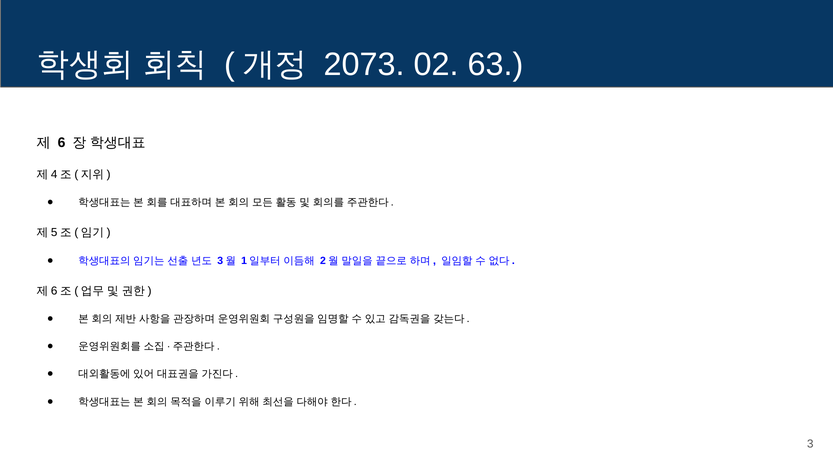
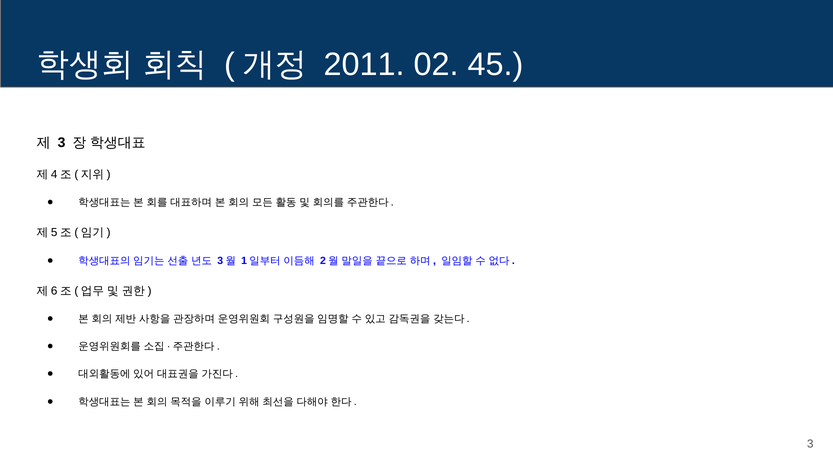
2073: 2073 -> 2011
63: 63 -> 45
6 at (62, 142): 6 -> 3
